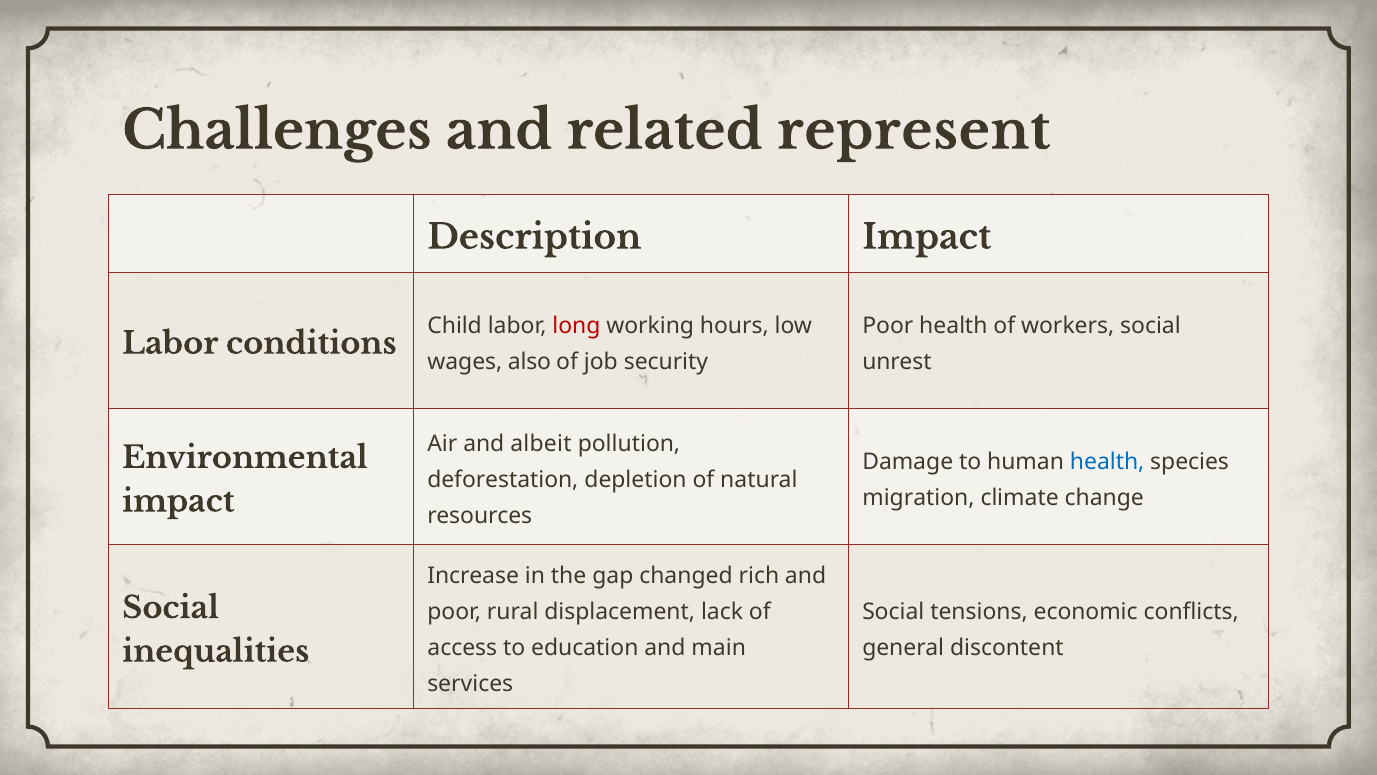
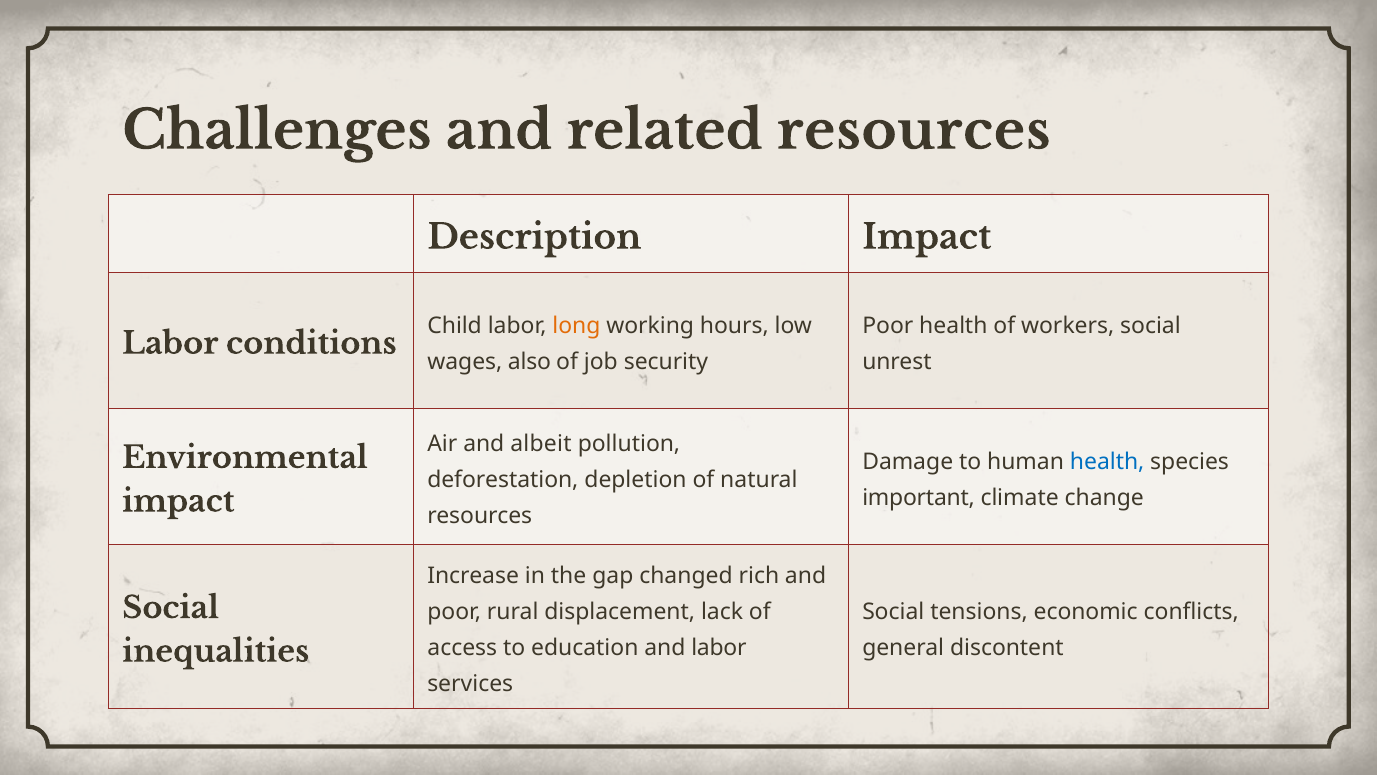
related represent: represent -> resources
long colour: red -> orange
migration: migration -> important
and main: main -> labor
